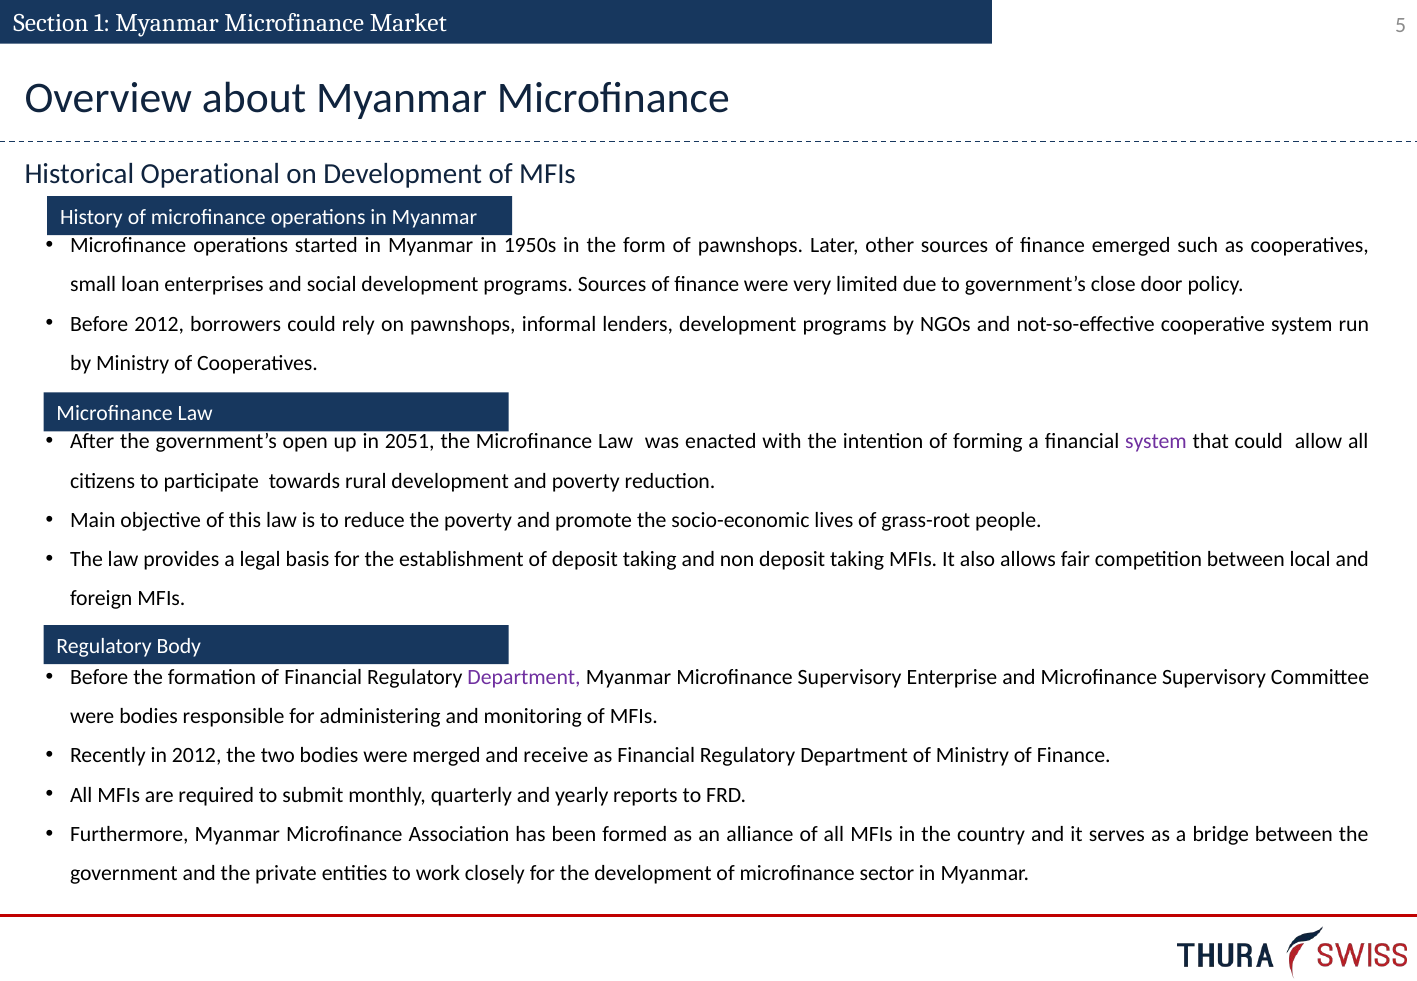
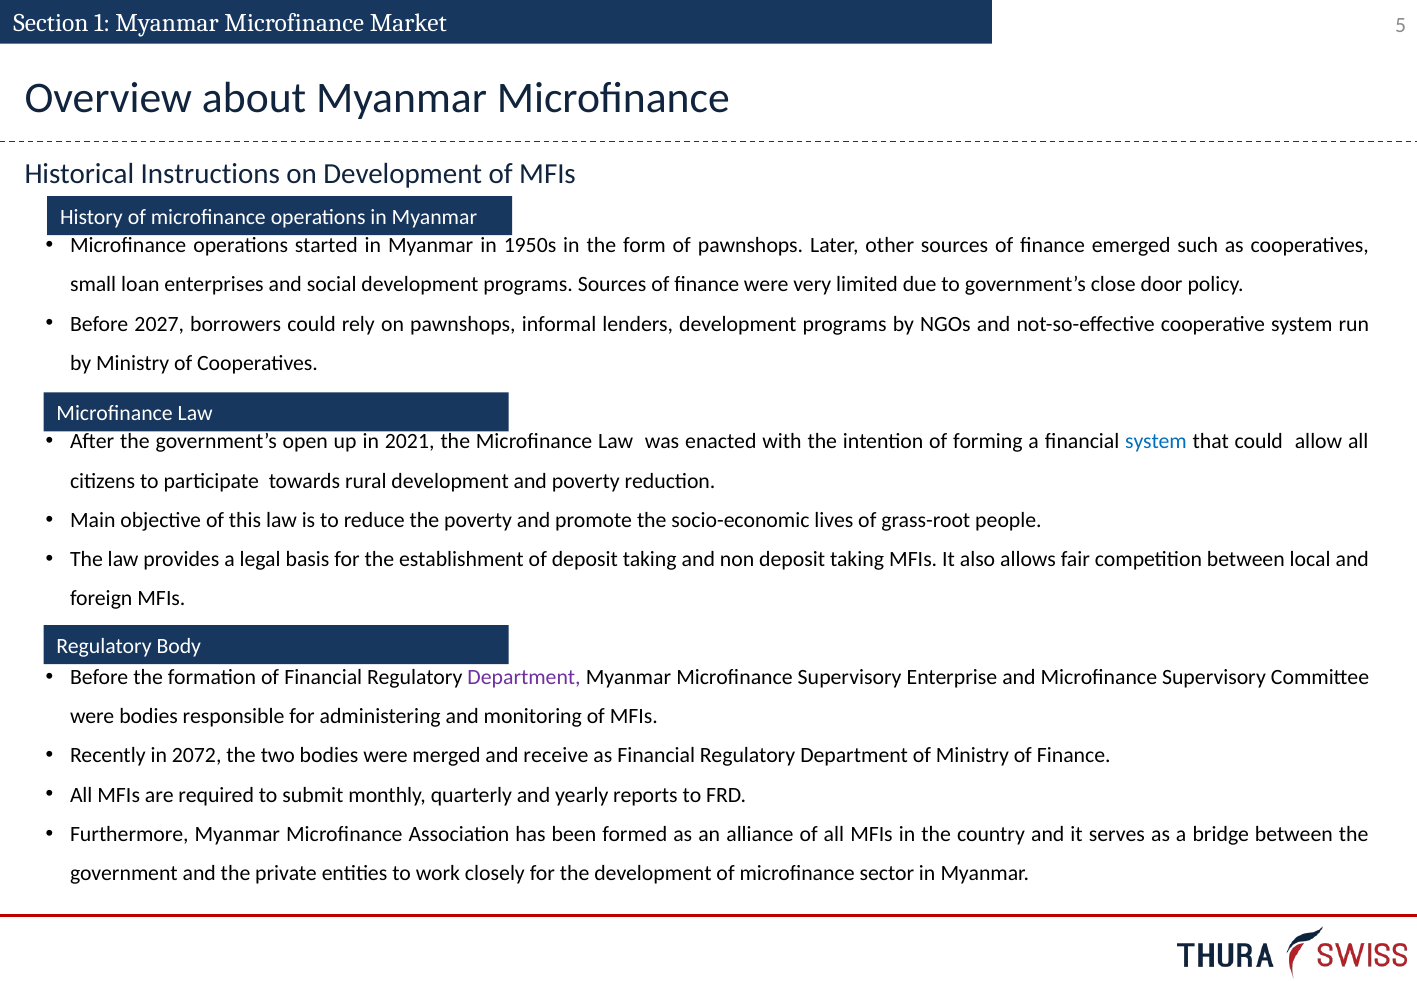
Operational: Operational -> Instructions
Before 2012: 2012 -> 2027
2051: 2051 -> 2021
system at (1156, 442) colour: purple -> blue
in 2012: 2012 -> 2072
